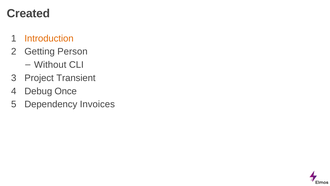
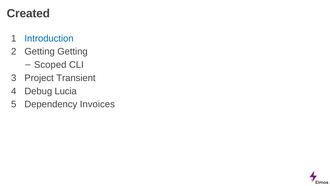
Introduction colour: orange -> blue
Getting Person: Person -> Getting
Without: Without -> Scoped
Once: Once -> Lucia
